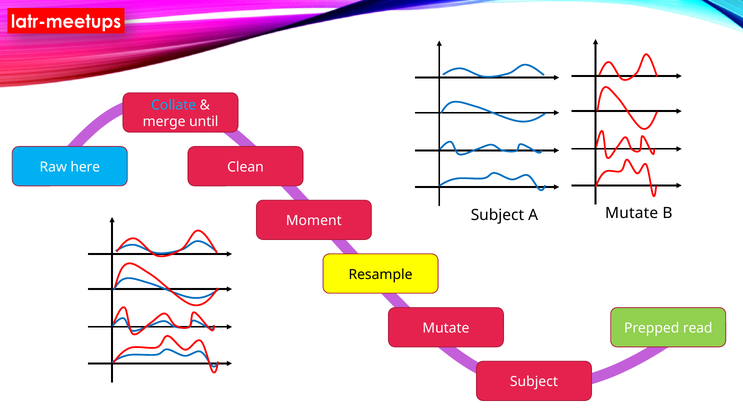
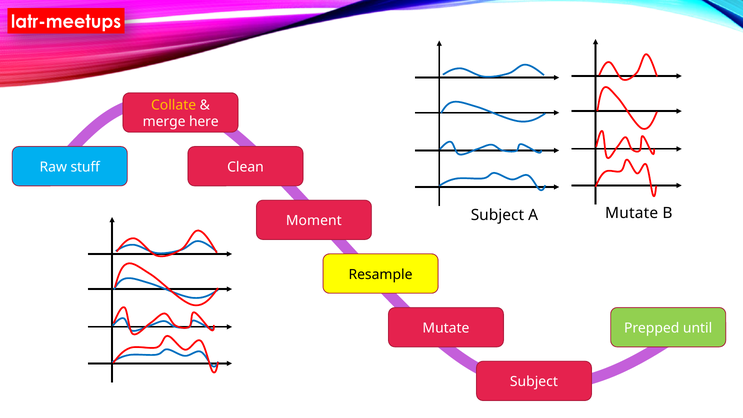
Collate colour: light blue -> yellow
until: until -> here
here: here -> stuff
read: read -> until
